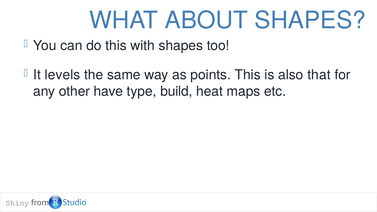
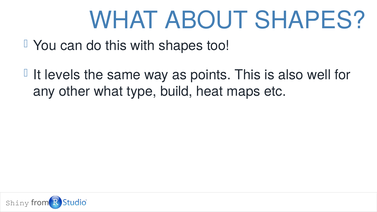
that: that -> well
other have: have -> what
